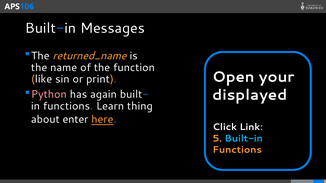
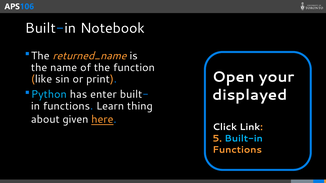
Messages: Messages -> Notebook
Python colour: pink -> light blue
again: again -> enter
enter: enter -> given
